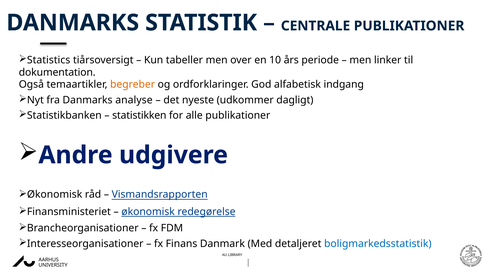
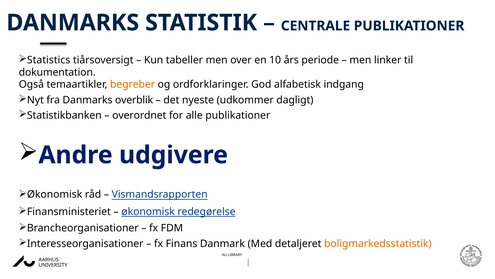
analyse: analyse -> overblik
statistikken: statistikken -> overordnet
boligmarkedsstatistik colour: blue -> orange
